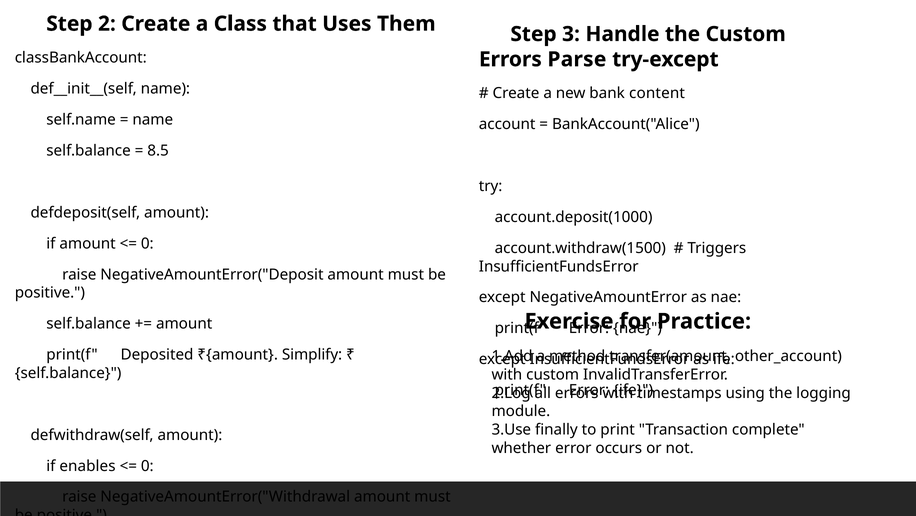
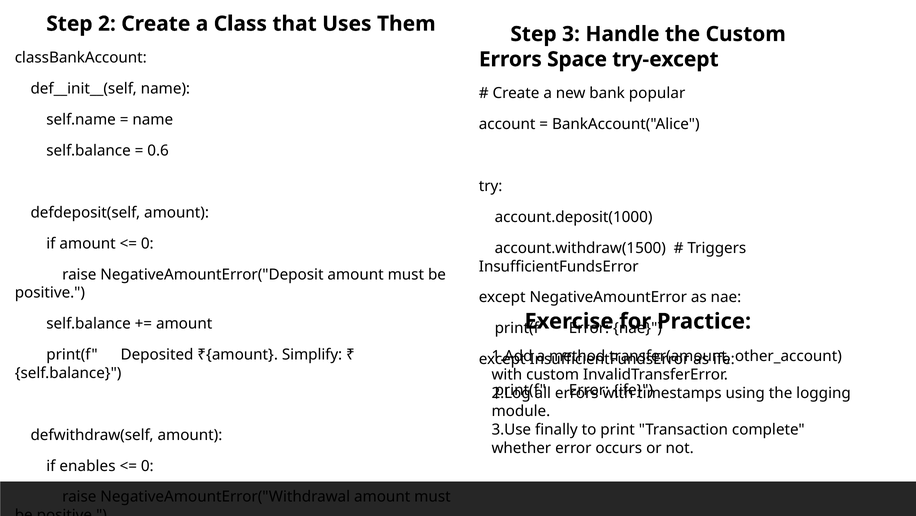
Parse: Parse -> Space
content: content -> popular
8.5: 8.5 -> 0.6
